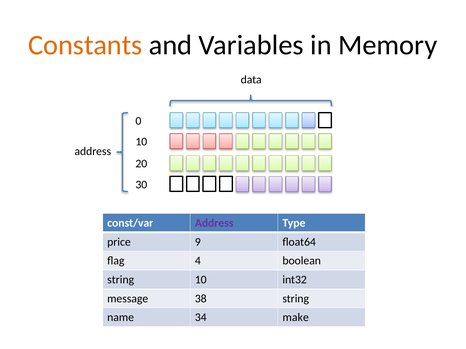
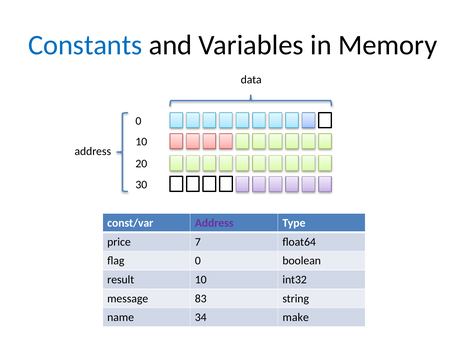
Constants colour: orange -> blue
9: 9 -> 7
flag 4: 4 -> 0
string at (121, 280): string -> result
38: 38 -> 83
